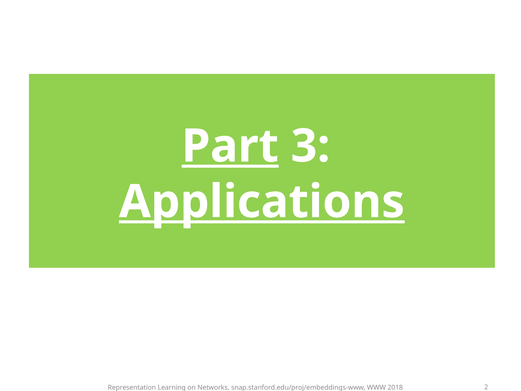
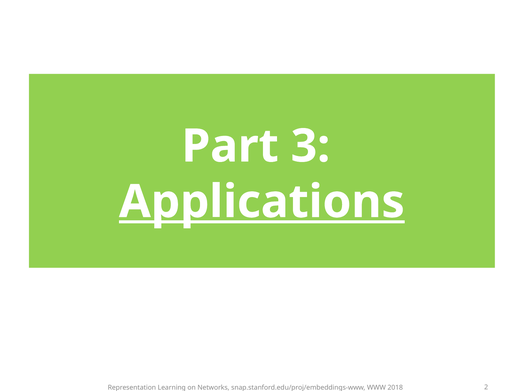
Part underline: present -> none
